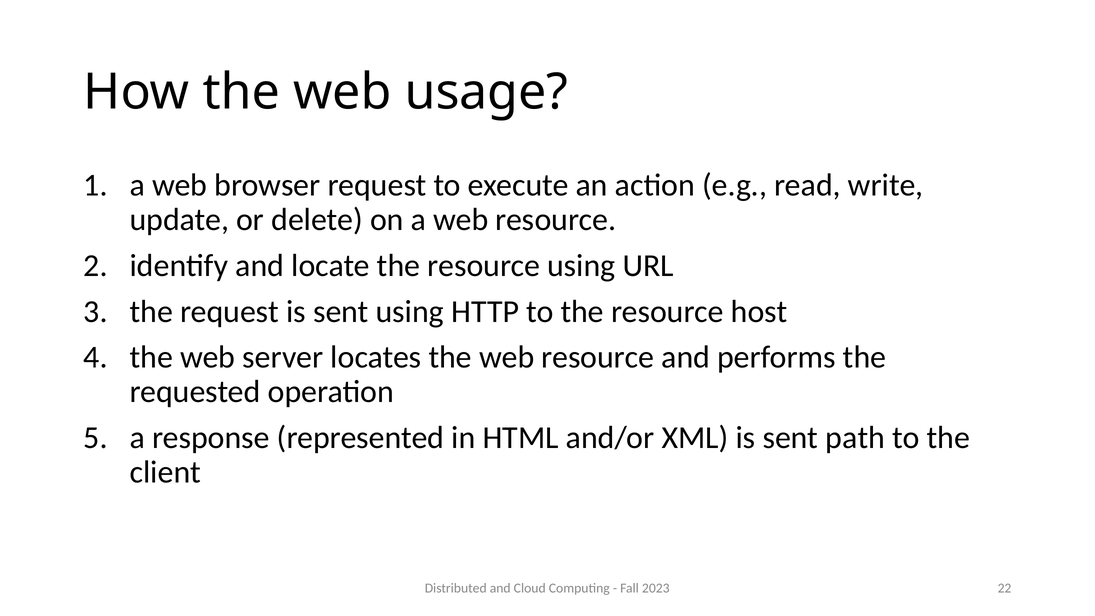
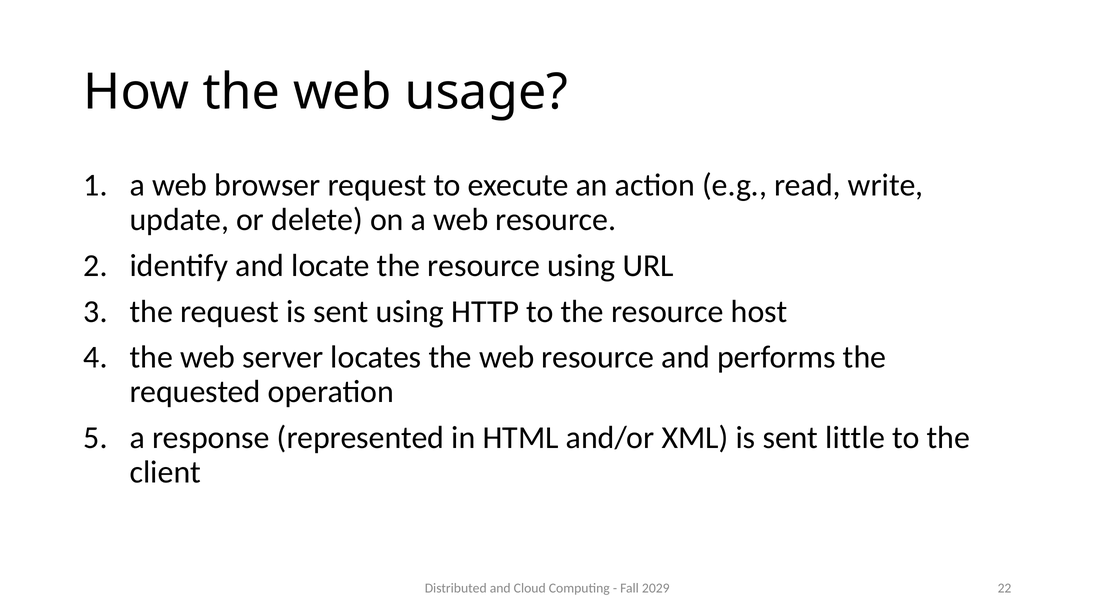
path: path -> little
2023: 2023 -> 2029
